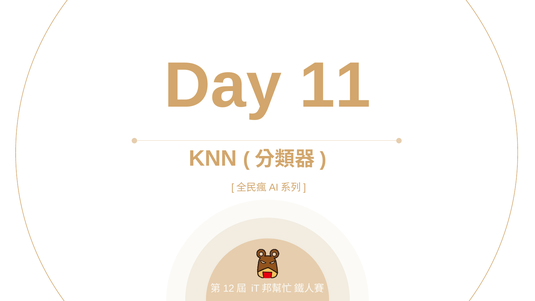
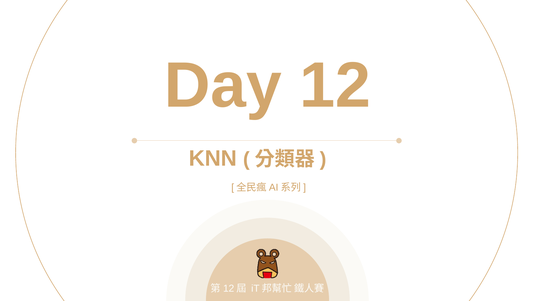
11: 11 -> 12
